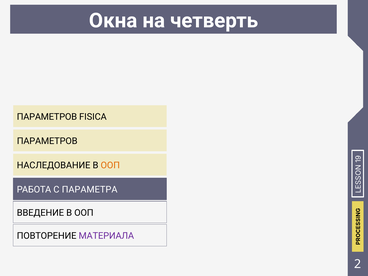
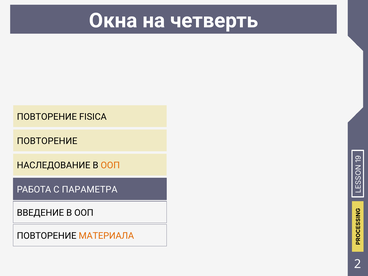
ПАРАМЕТРОВ at (47, 117): ПАРАМЕТРОВ -> ПОВТОРЕНИЕ
ПАРАМЕТРОВ at (47, 141): ПАРАМЕТРОВ -> ПОВТОРЕНИЕ
МАТЕРИАЛА colour: purple -> orange
